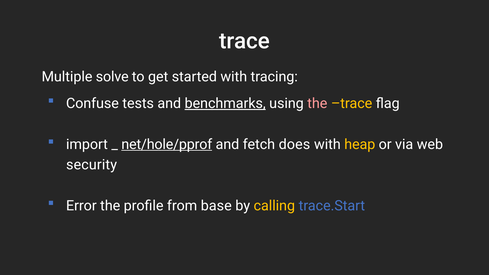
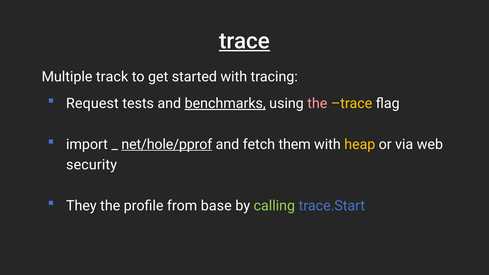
trace at (244, 41) underline: none -> present
solve: solve -> track
Confuse: Confuse -> Request
does: does -> them
Error: Error -> They
calling colour: yellow -> light green
